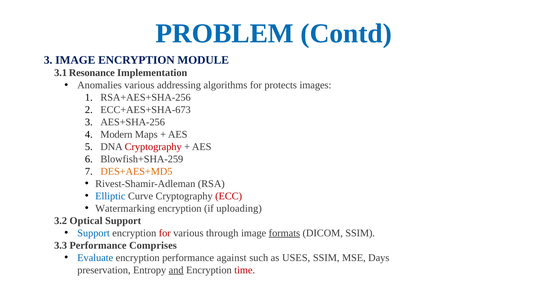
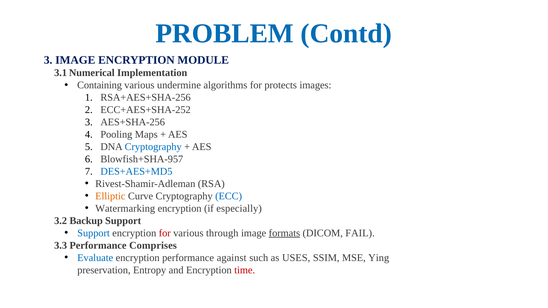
Resonance: Resonance -> Numerical
Anomalies: Anomalies -> Containing
addressing: addressing -> undermine
ECC+AES+SHA-673: ECC+AES+SHA-673 -> ECC+AES+SHA-252
Modern: Modern -> Pooling
Cryptography at (153, 147) colour: red -> blue
Blowfish+SHA-259: Blowfish+SHA-259 -> Blowfish+SHA-957
DES+AES+MD5 colour: orange -> blue
Elliptic colour: blue -> orange
ECC colour: red -> blue
uploading: uploading -> especially
Optical: Optical -> Backup
DICOM SSIM: SSIM -> FAIL
Days: Days -> Ying
and underline: present -> none
